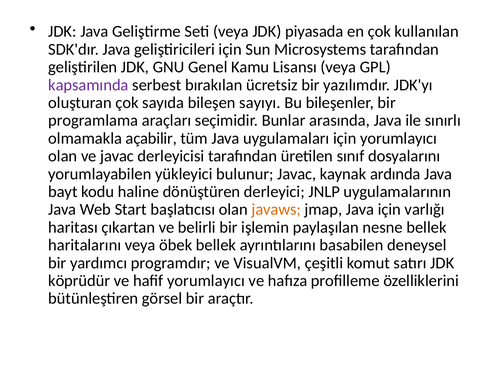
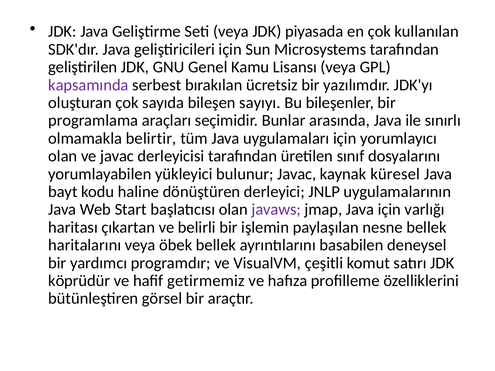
açabilir: açabilir -> belirtir
ardında: ardında -> küresel
javaws colour: orange -> purple
hafif yorumlayıcı: yorumlayıcı -> getirmemiz
